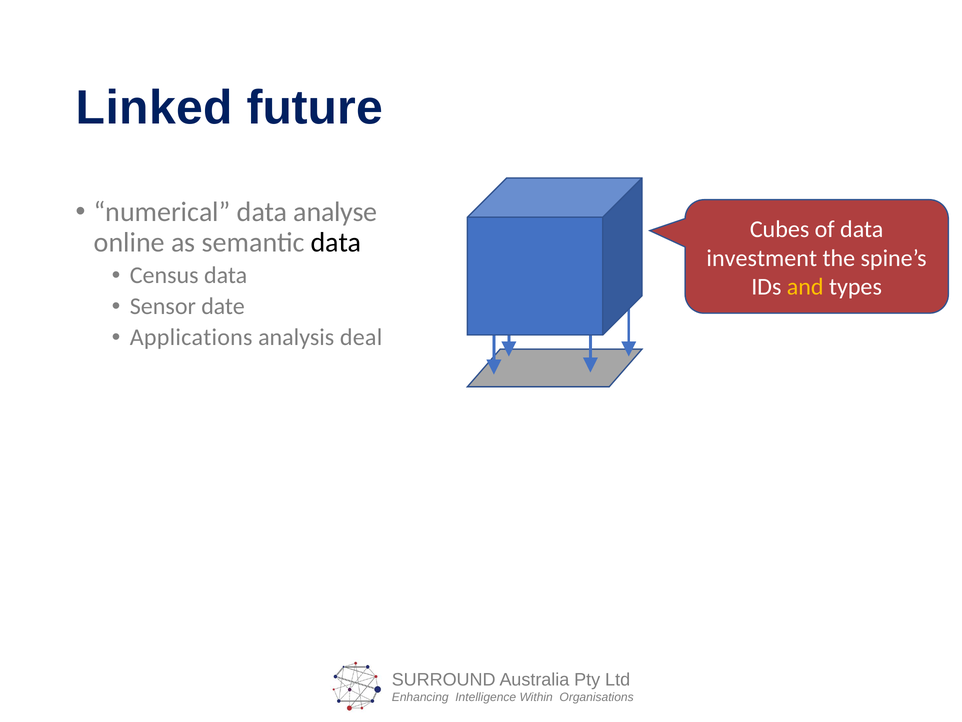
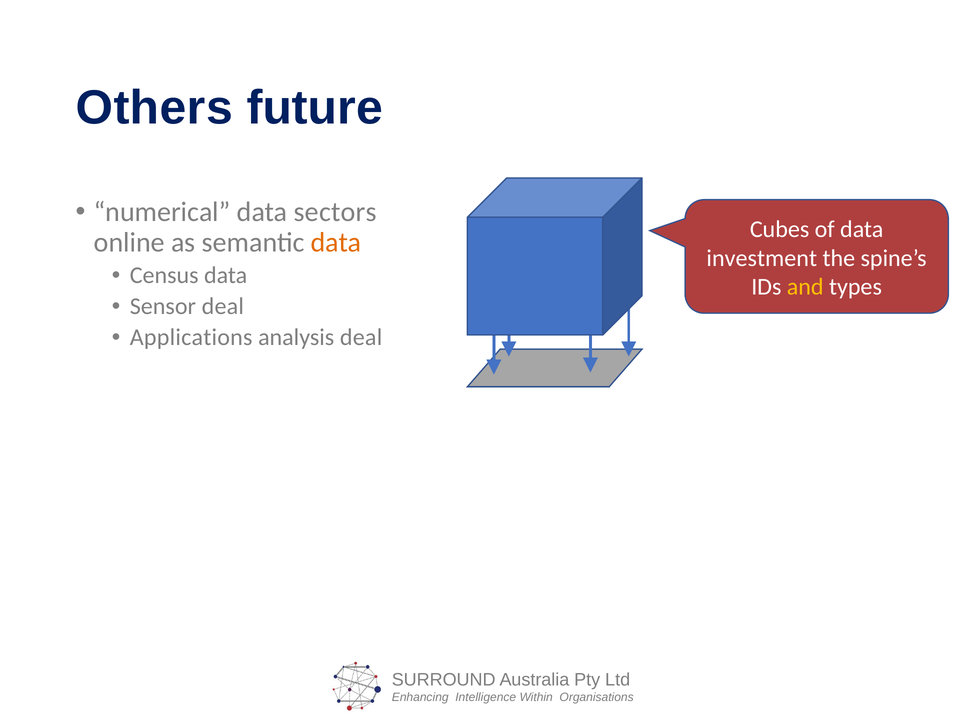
Linked: Linked -> Others
analyse: analyse -> sectors
data at (336, 242) colour: black -> orange
Sensor date: date -> deal
